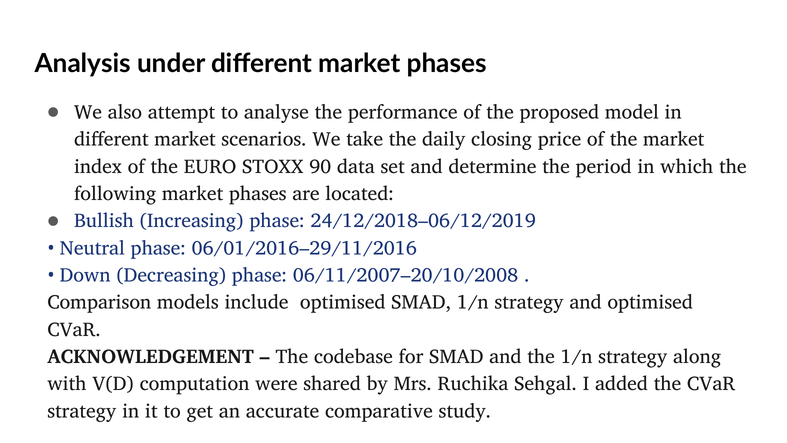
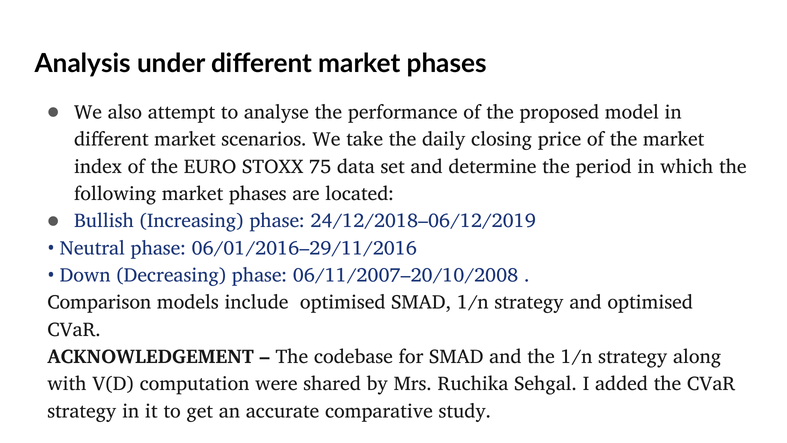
90: 90 -> 75
